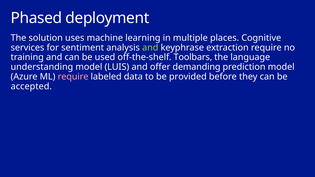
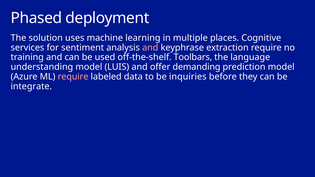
and at (150, 48) colour: light green -> pink
provided: provided -> inquiries
accepted: accepted -> integrate
